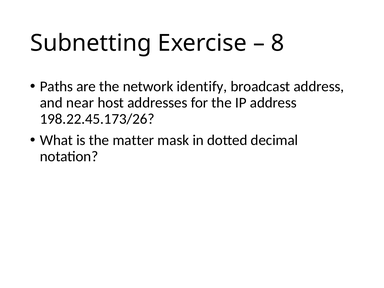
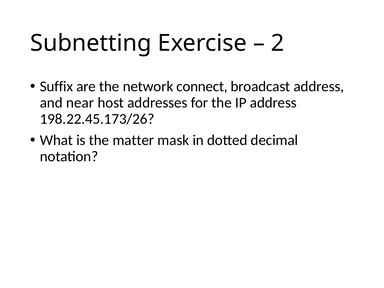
8: 8 -> 2
Paths: Paths -> Suffix
identify: identify -> connect
